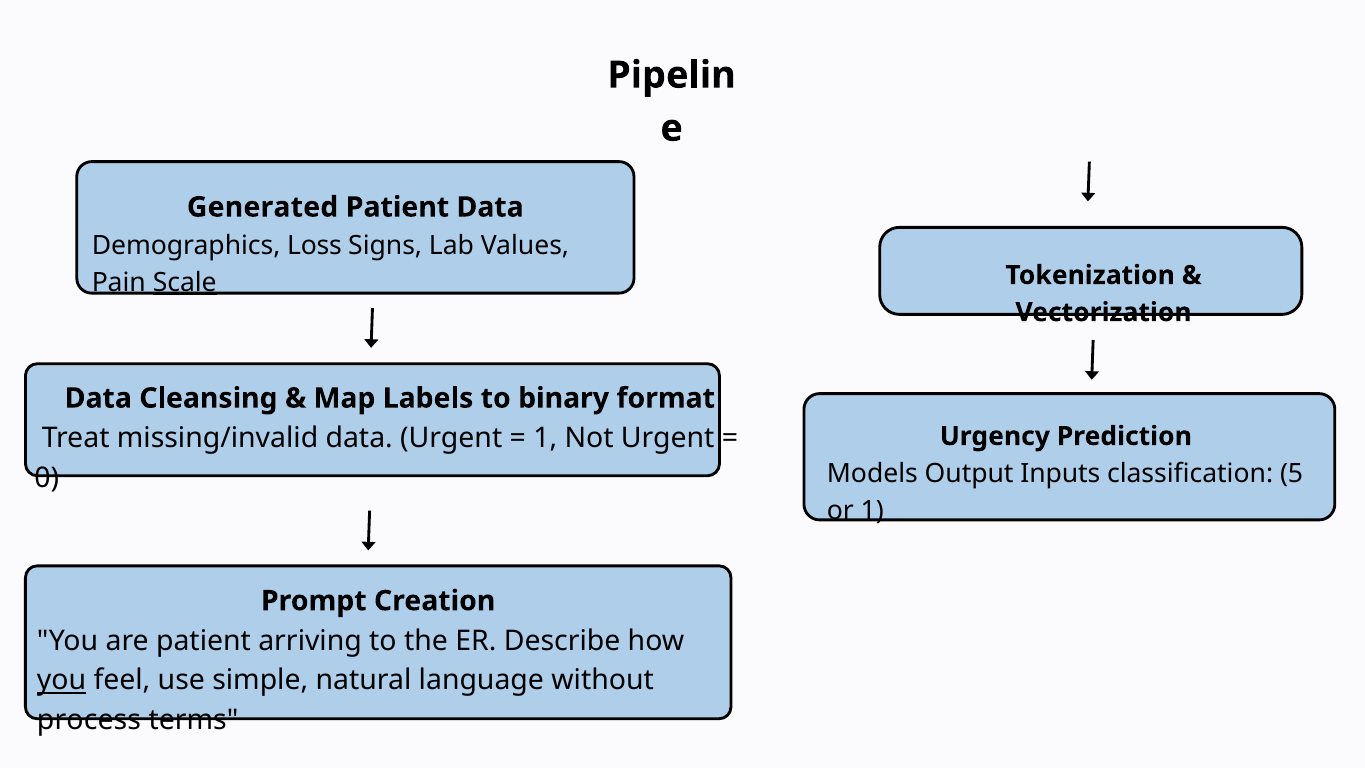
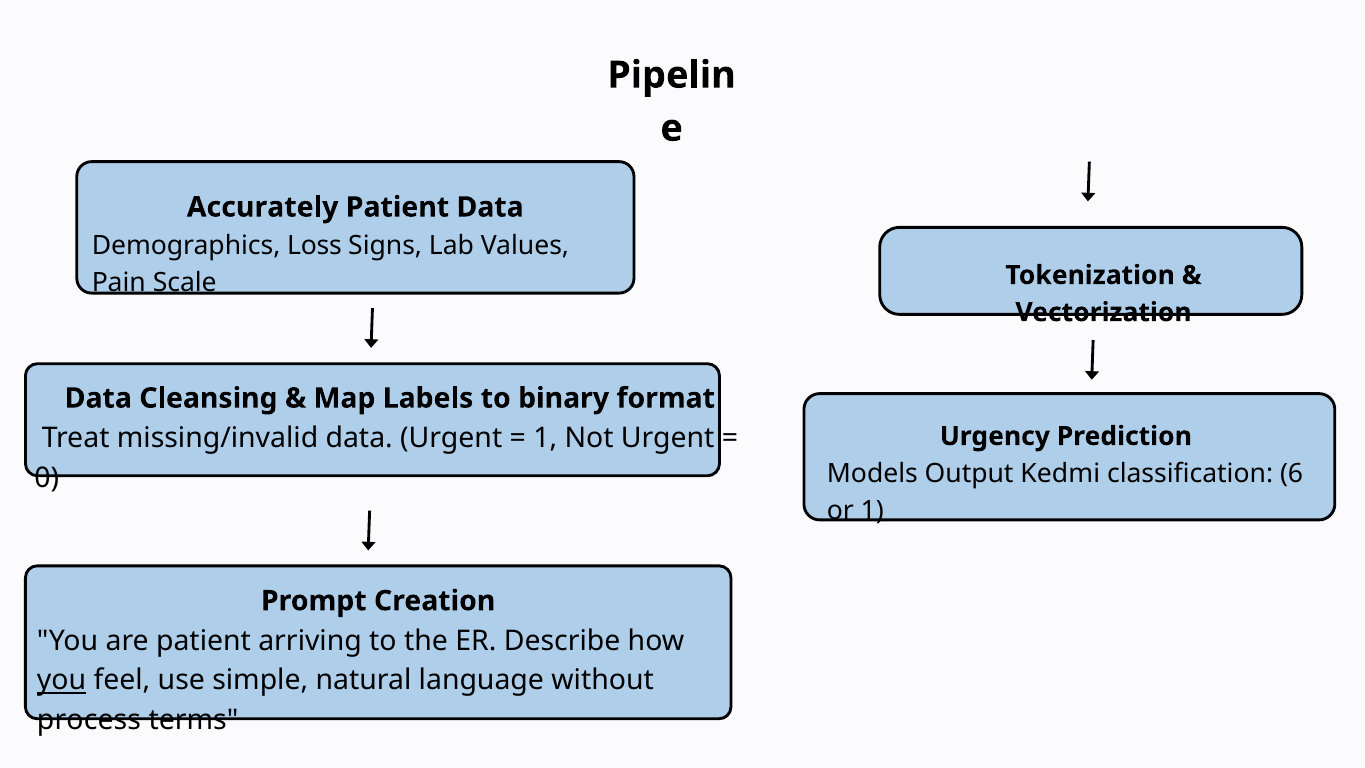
Generated: Generated -> Accurately
Scale underline: present -> none
Inputs: Inputs -> Kedmi
5: 5 -> 6
